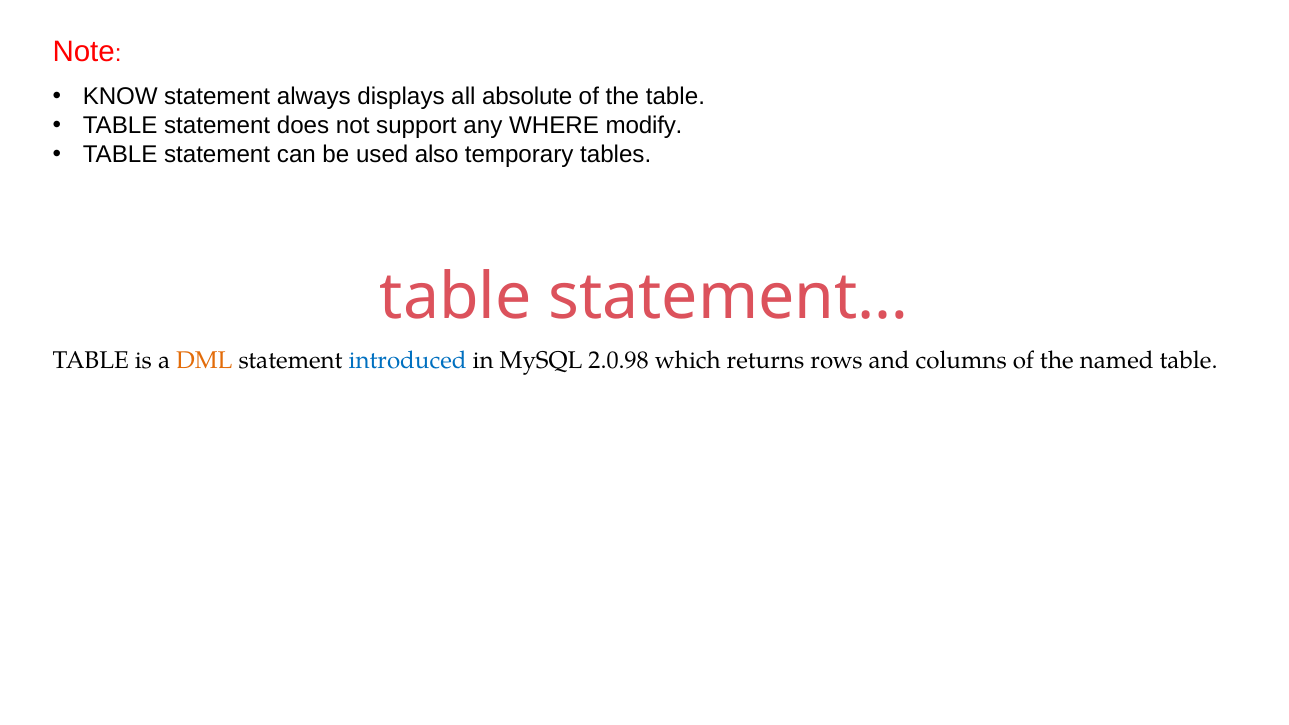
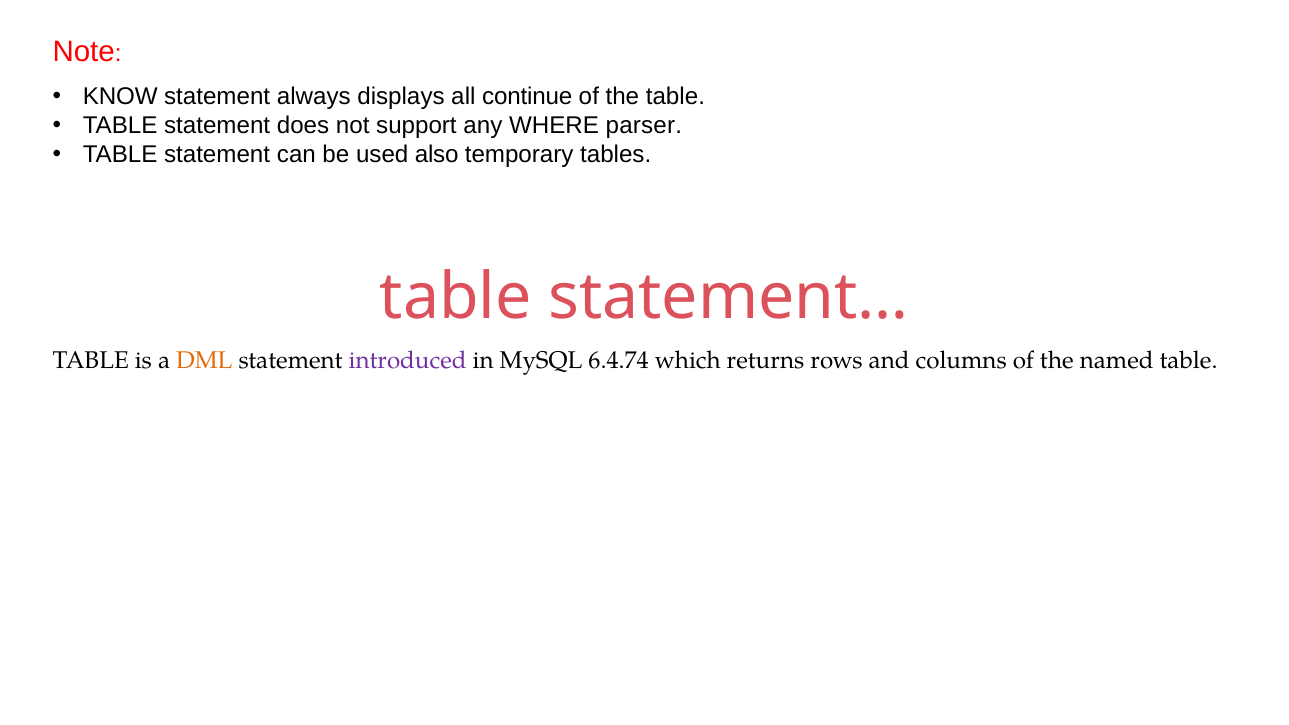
absolute: absolute -> continue
modify: modify -> parser
introduced colour: blue -> purple
2.0.98: 2.0.98 -> 6.4.74
